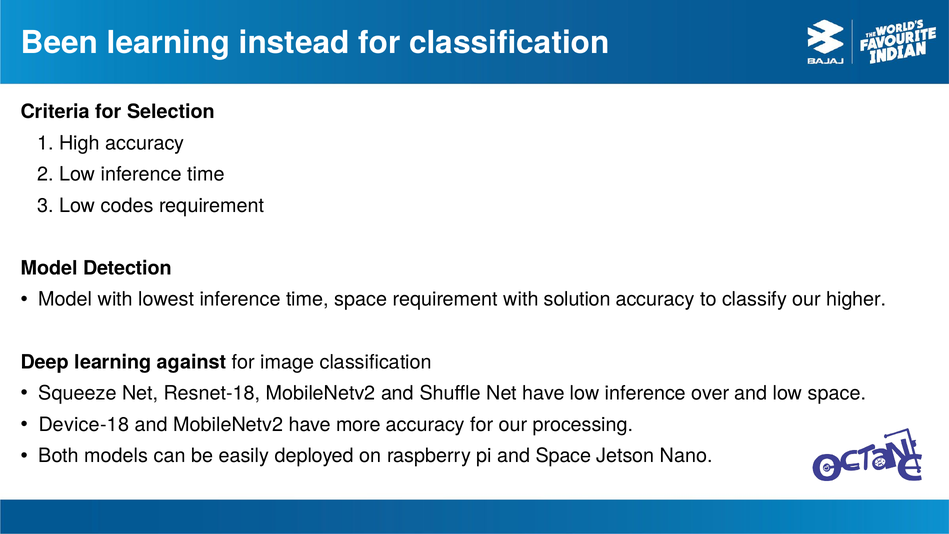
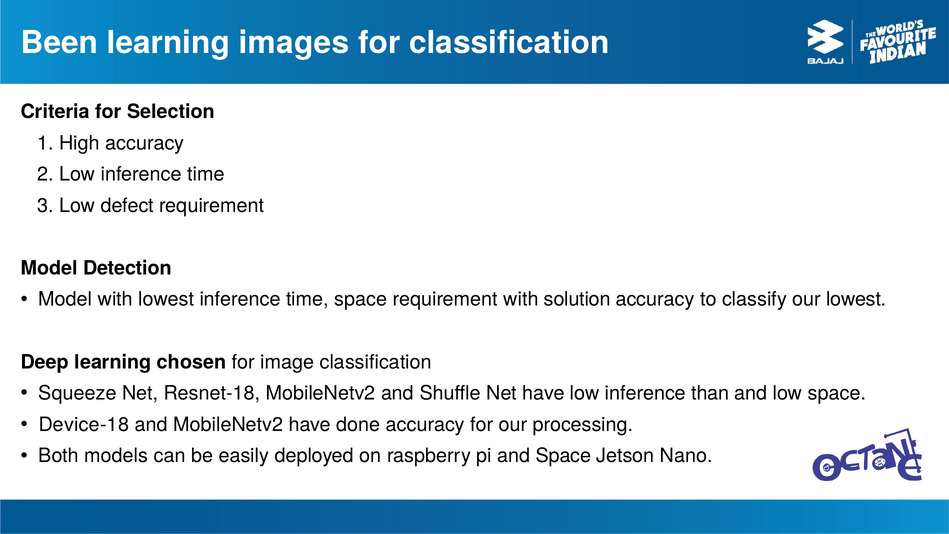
instead: instead -> images
codes: codes -> defect
our higher: higher -> lowest
against: against -> chosen
over: over -> than
more: more -> done
